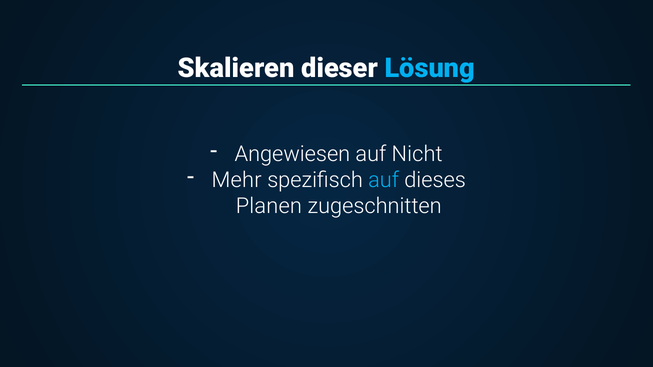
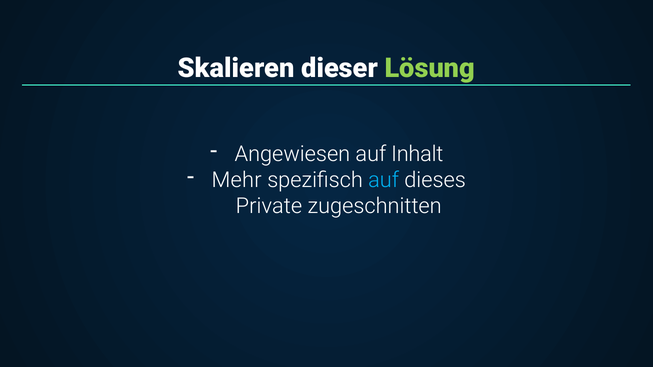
Lösung colour: light blue -> light green
Nicht: Nicht -> Inhalt
Planen: Planen -> Private
